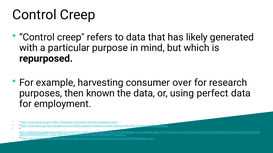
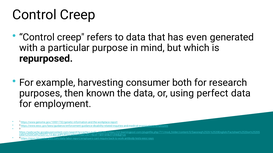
likely: likely -> even
over: over -> both
